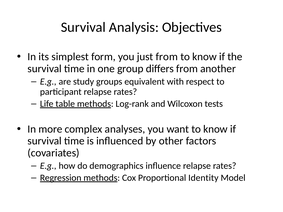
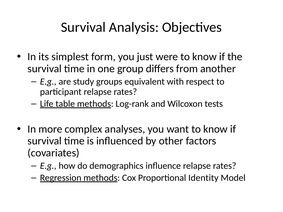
just from: from -> were
